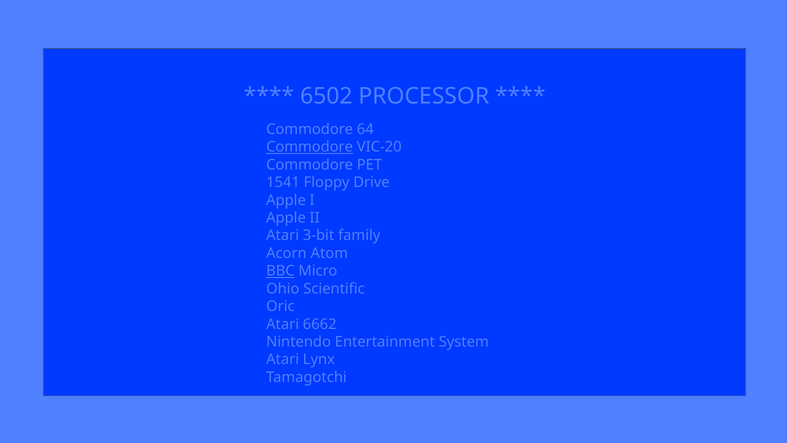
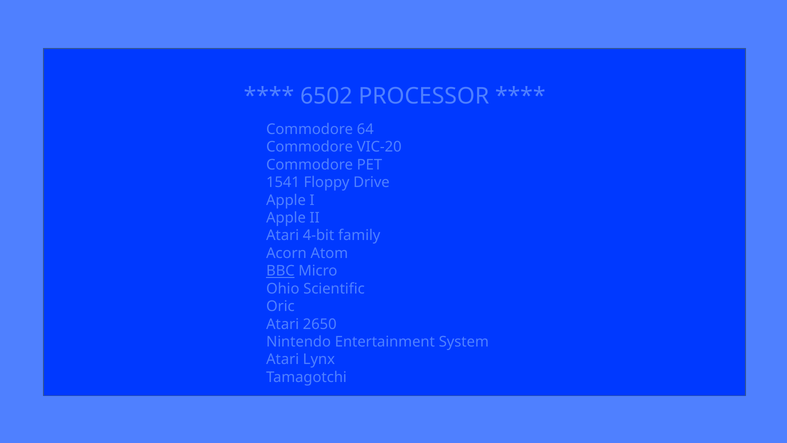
Commodore at (310, 147) underline: present -> none
3-bit: 3-bit -> 4-bit
6662: 6662 -> 2650
